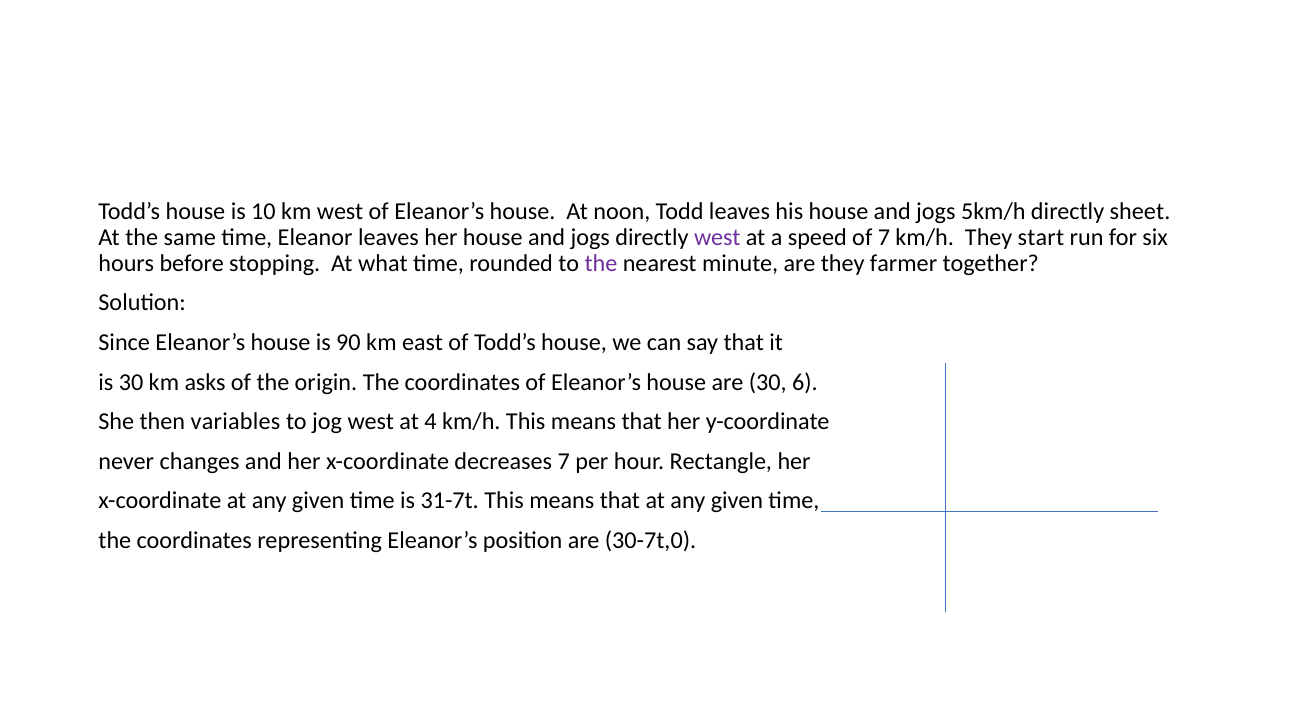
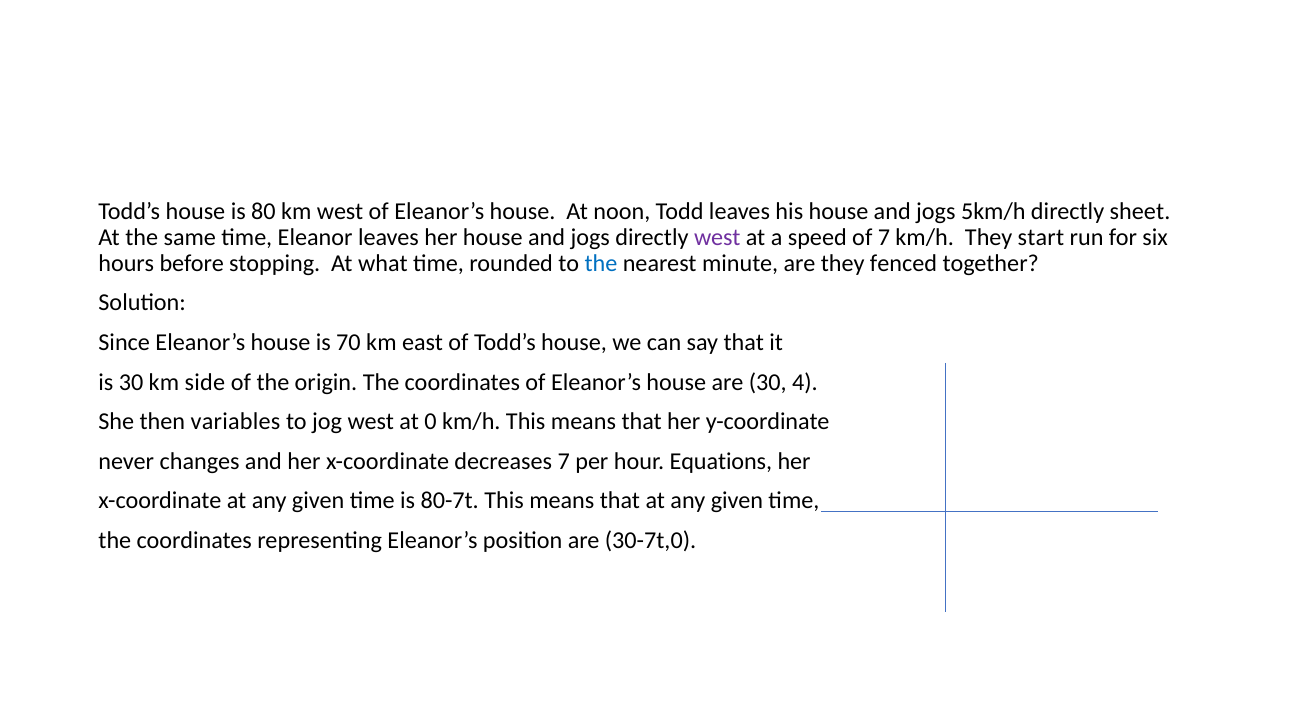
10: 10 -> 80
the at (601, 263) colour: purple -> blue
farmer: farmer -> fenced
90: 90 -> 70
asks: asks -> side
6: 6 -> 4
4: 4 -> 0
Rectangle: Rectangle -> Equations
31-7t: 31-7t -> 80-7t
